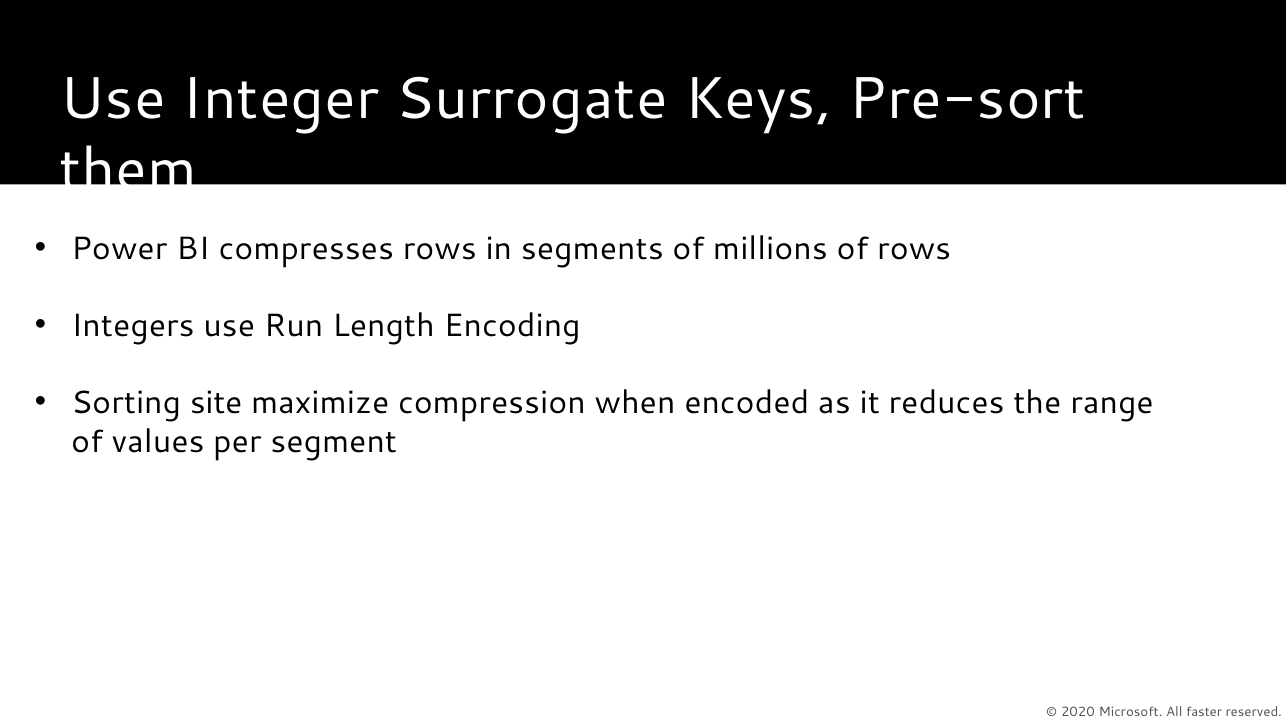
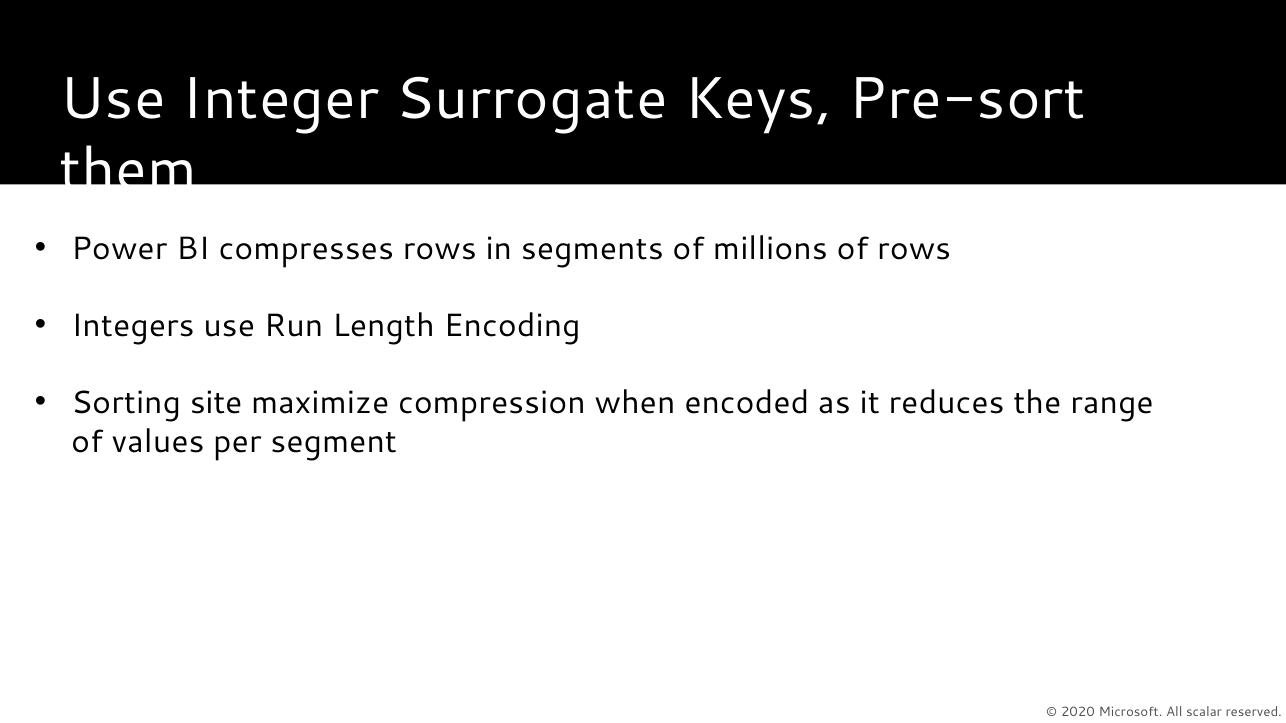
faster: faster -> scalar
